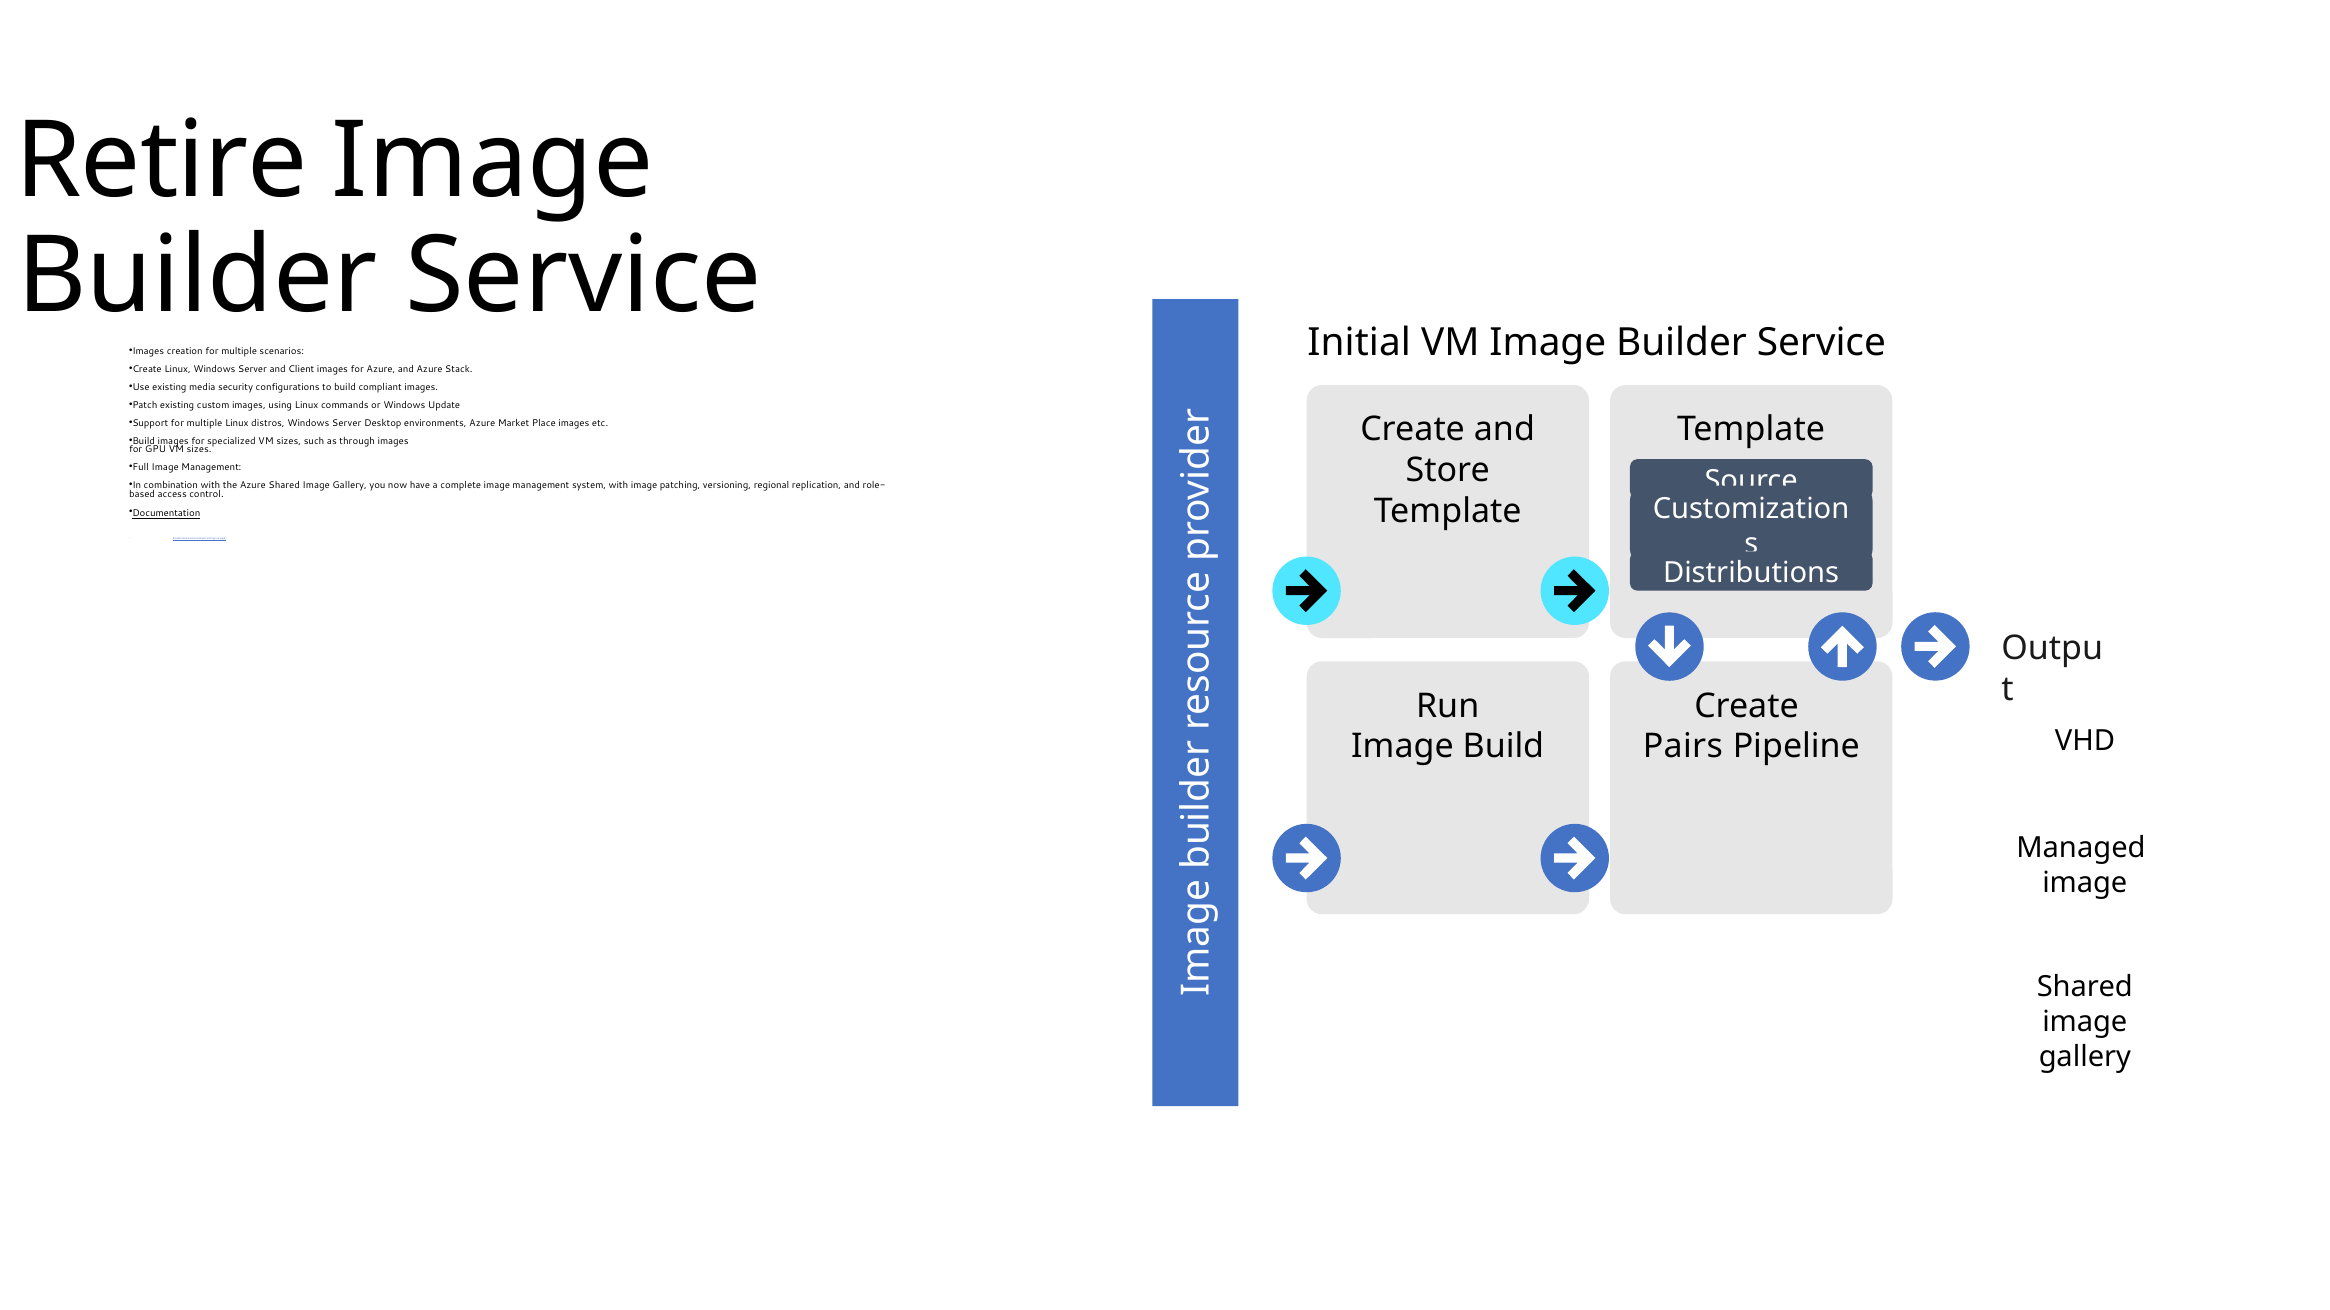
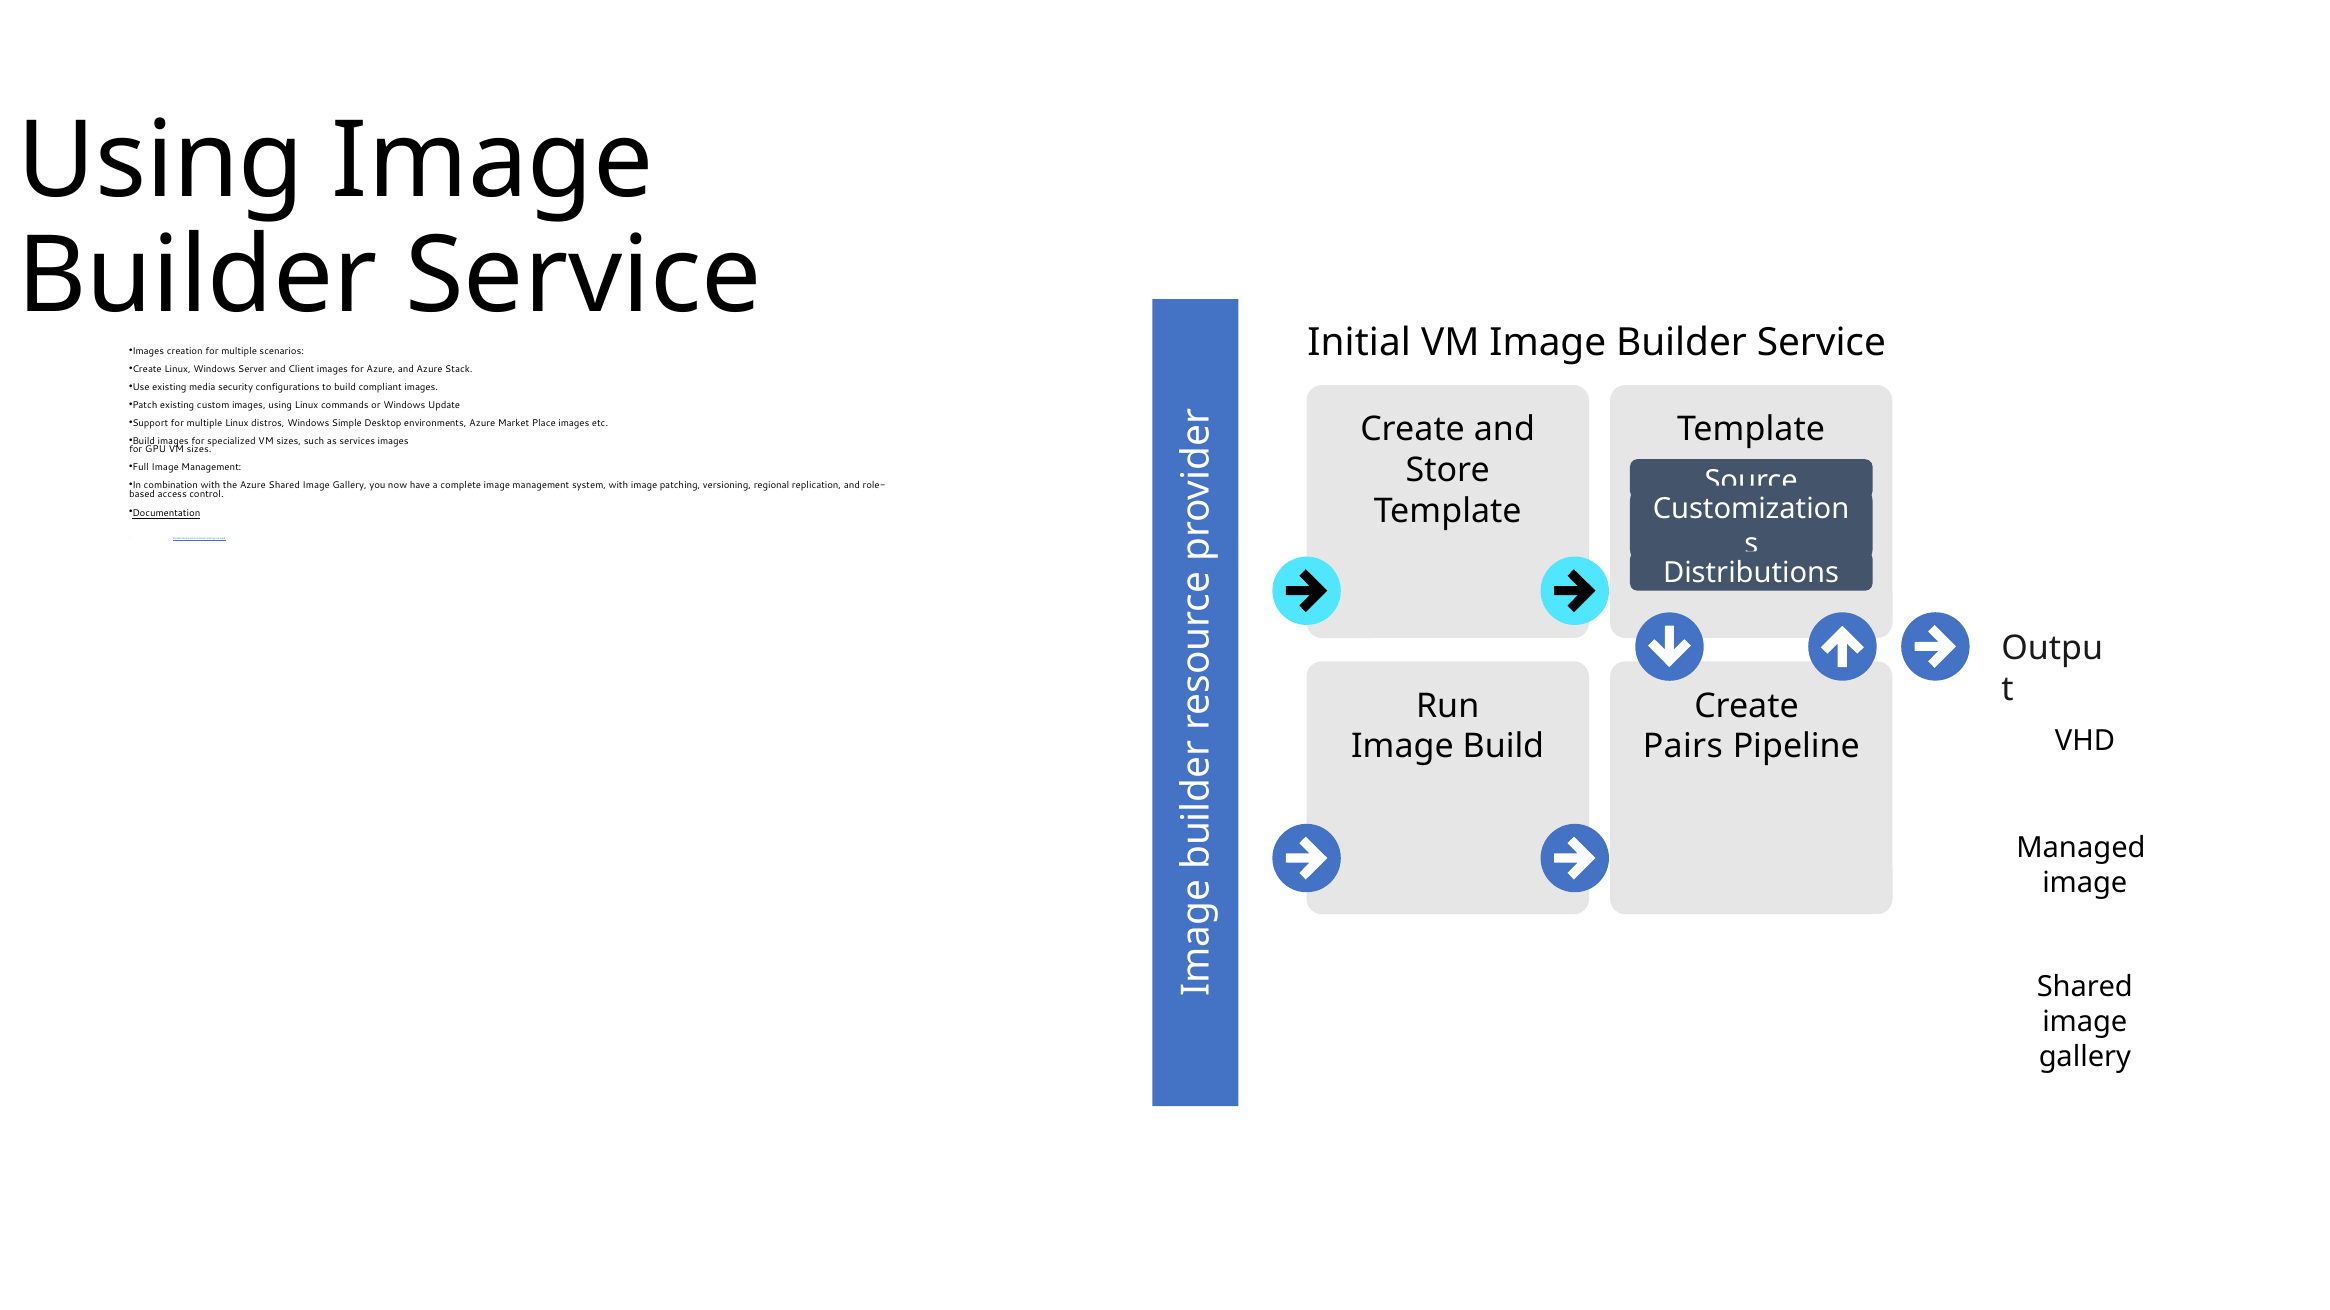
Retire at (161, 161): Retire -> Using
distros Windows Server: Server -> Simple
through: through -> services
